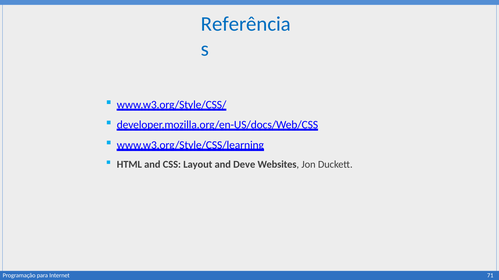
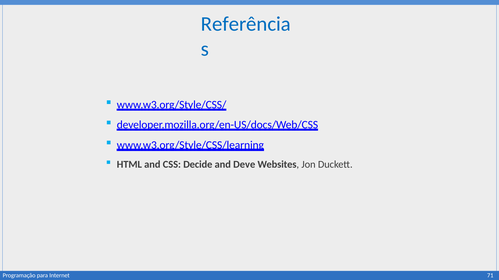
Layout: Layout -> Decide
